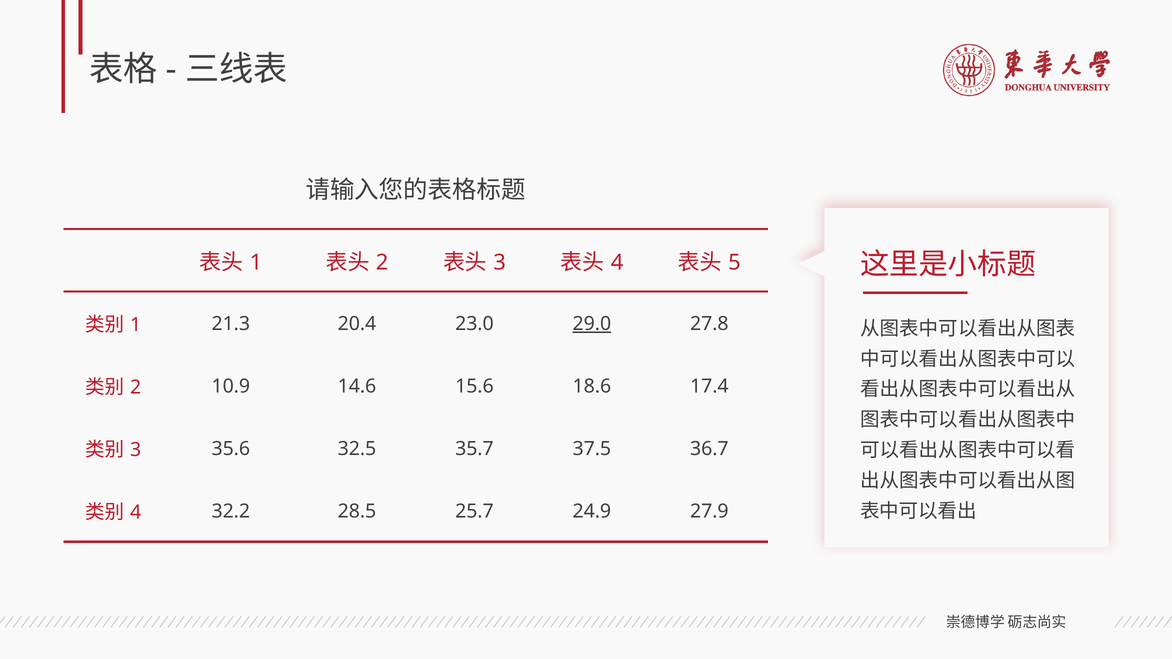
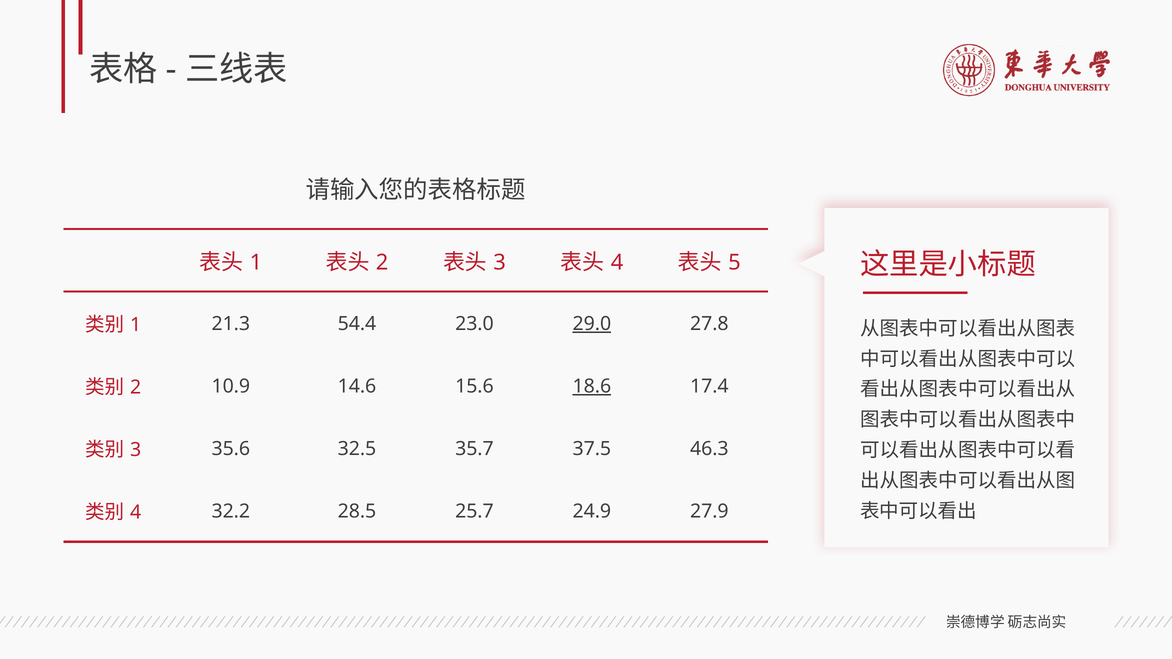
20.4: 20.4 -> 54.4
18.6 underline: none -> present
36.7: 36.7 -> 46.3
